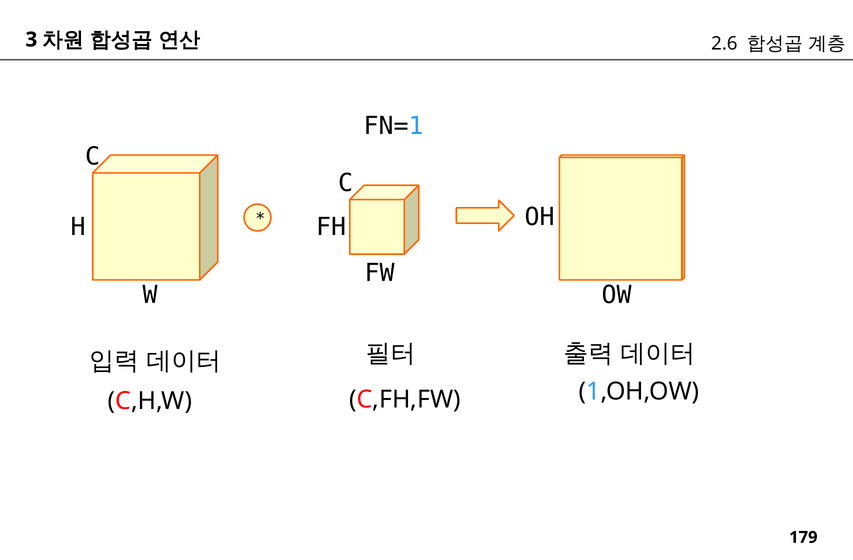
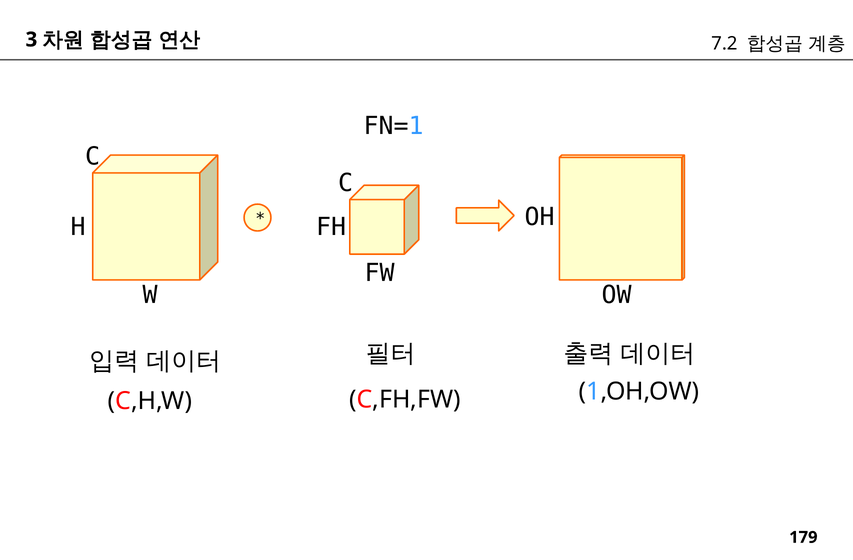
2.6: 2.6 -> 7.2
